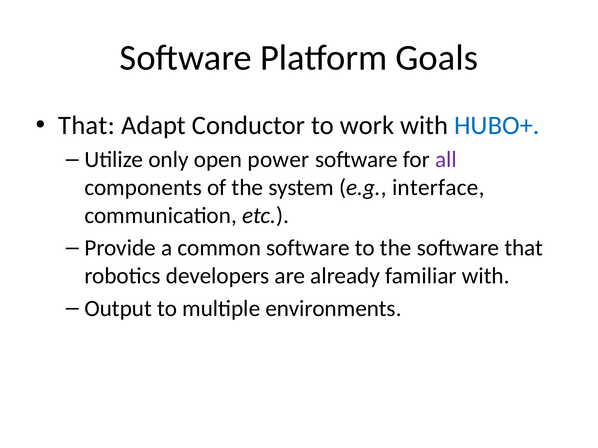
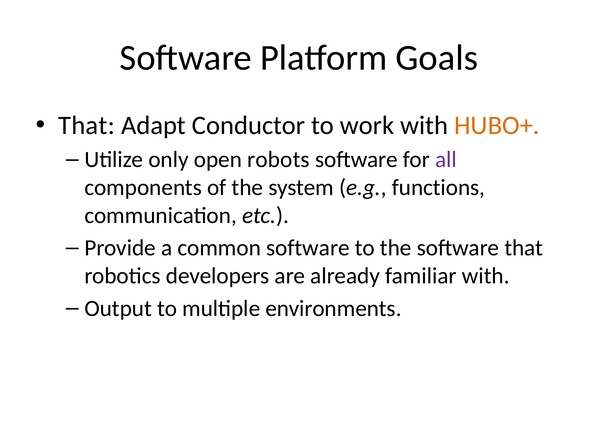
HUBO+ colour: blue -> orange
power: power -> robots
interface: interface -> functions
